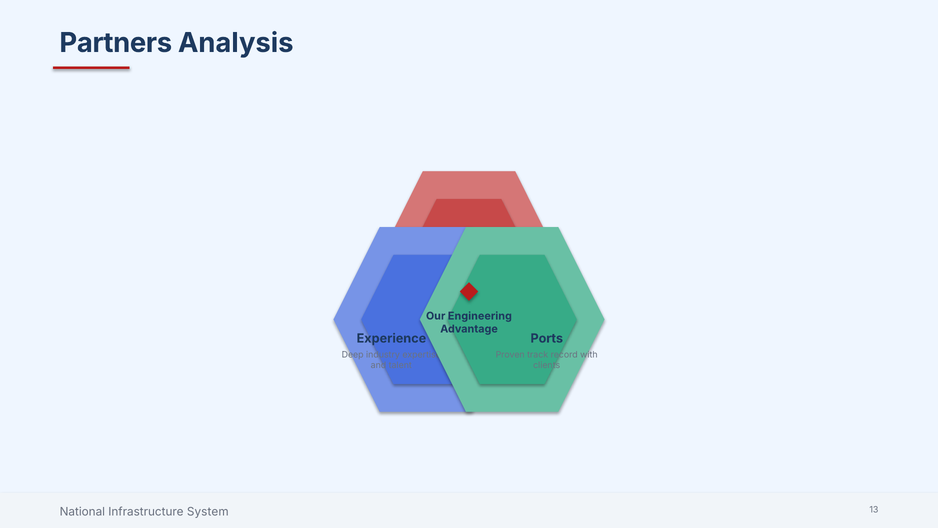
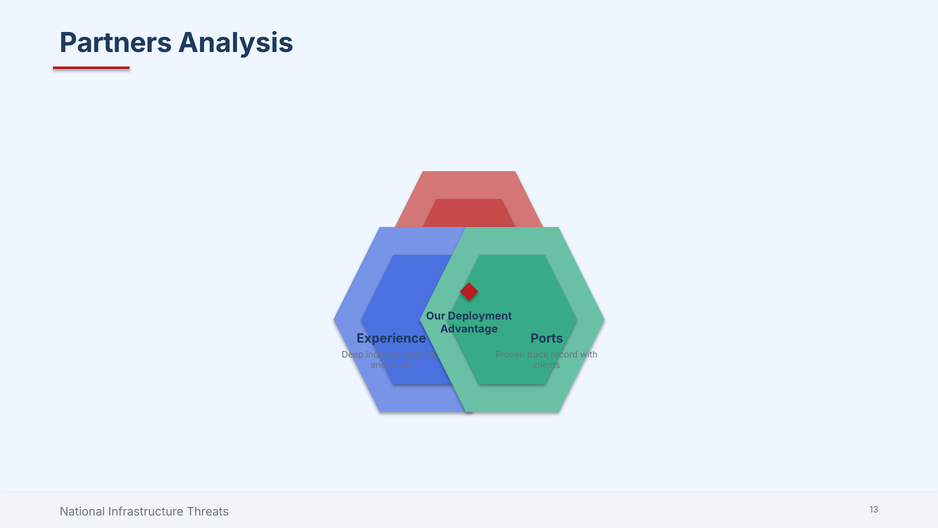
Engineering: Engineering -> Deployment
System: System -> Threats
